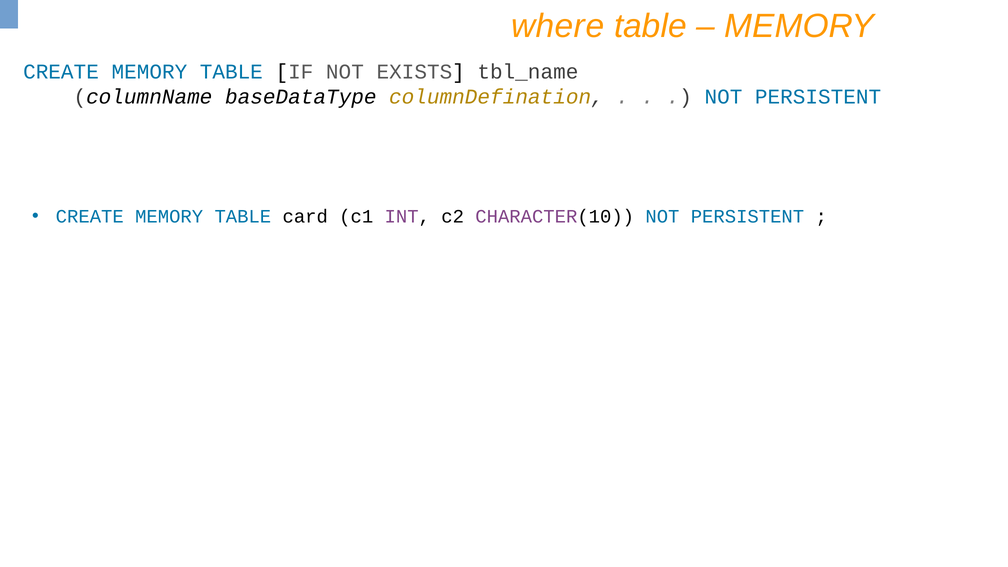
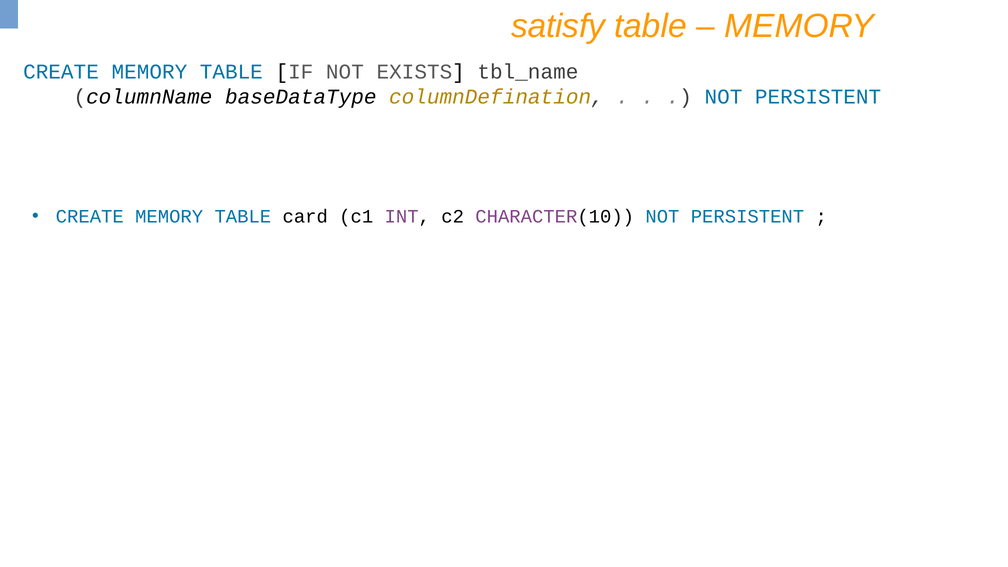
where: where -> satisfy
